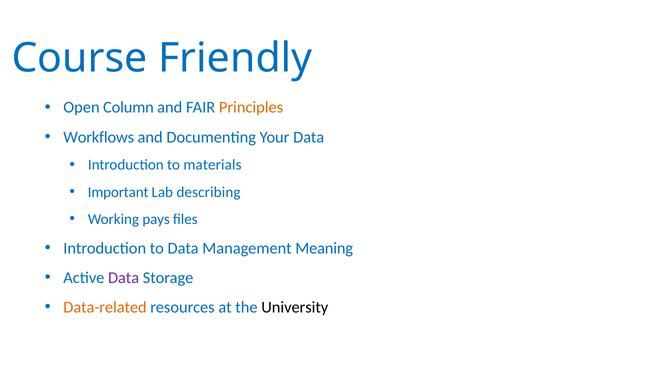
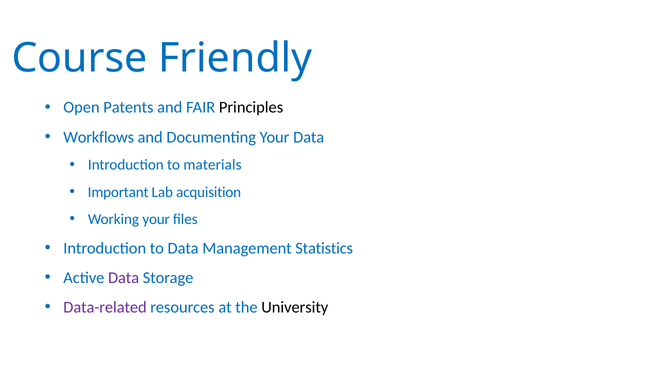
Column: Column -> Patents
Principles colour: orange -> black
describing: describing -> acquisition
Working pays: pays -> your
Meaning: Meaning -> Statistics
Data-related colour: orange -> purple
